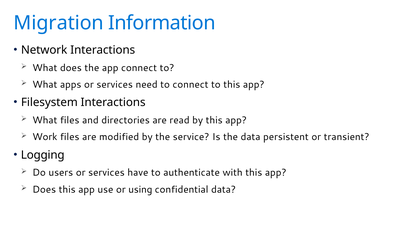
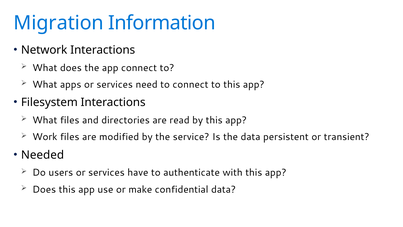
Logging: Logging -> Needed
using: using -> make
